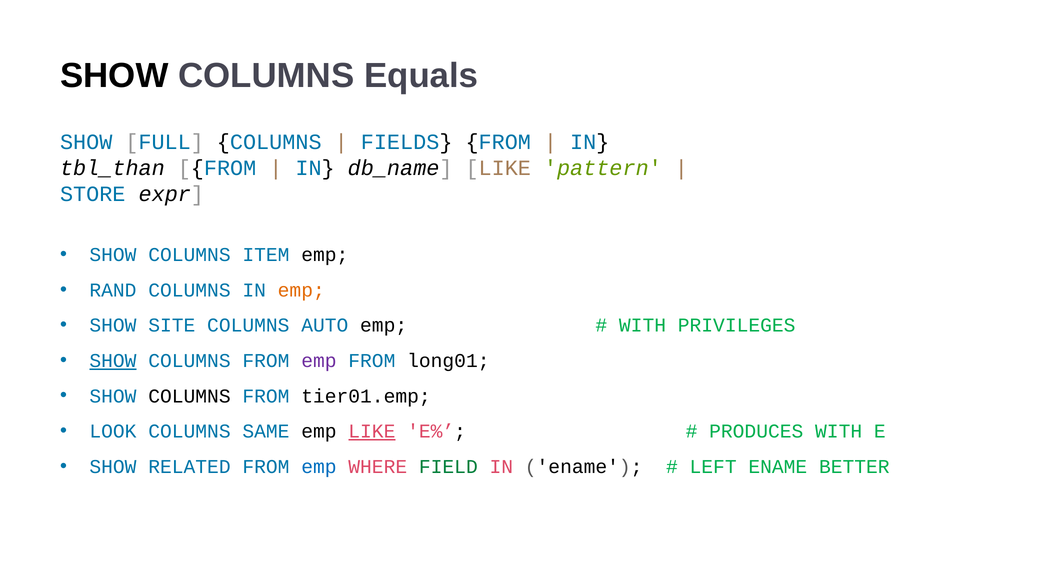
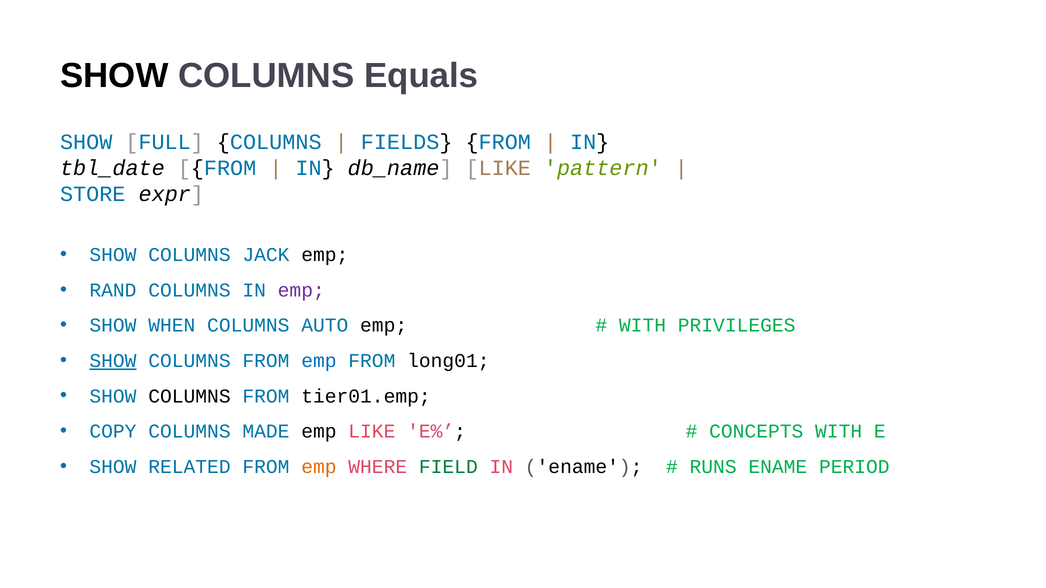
tbl_than: tbl_than -> tbl_date
ITEM: ITEM -> JACK
emp at (301, 290) colour: orange -> purple
SITE: SITE -> WHEN
emp at (319, 361) colour: purple -> blue
LOOK: LOOK -> COPY
SAME: SAME -> MADE
LIKE at (372, 432) underline: present -> none
PRODUCES: PRODUCES -> CONCEPTS
emp at (319, 467) colour: blue -> orange
LEFT: LEFT -> RUNS
BETTER: BETTER -> PERIOD
